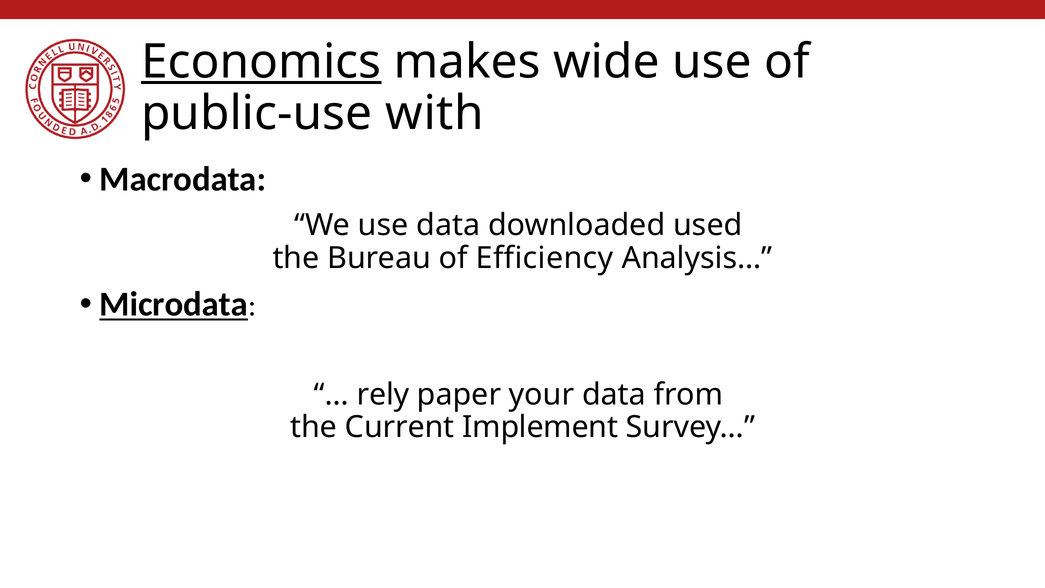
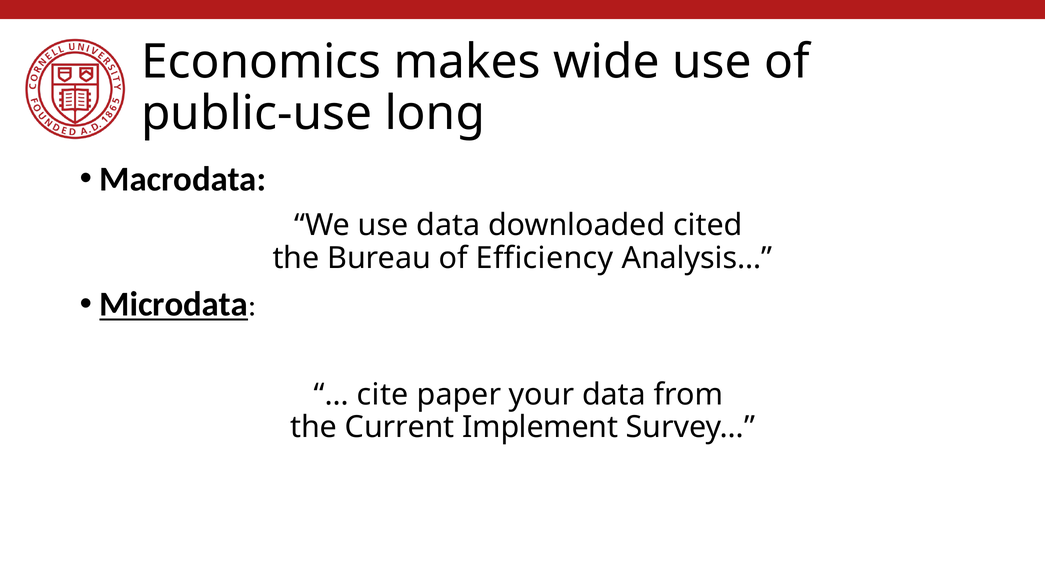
Economics underline: present -> none
with: with -> long
used: used -> cited
rely: rely -> cite
